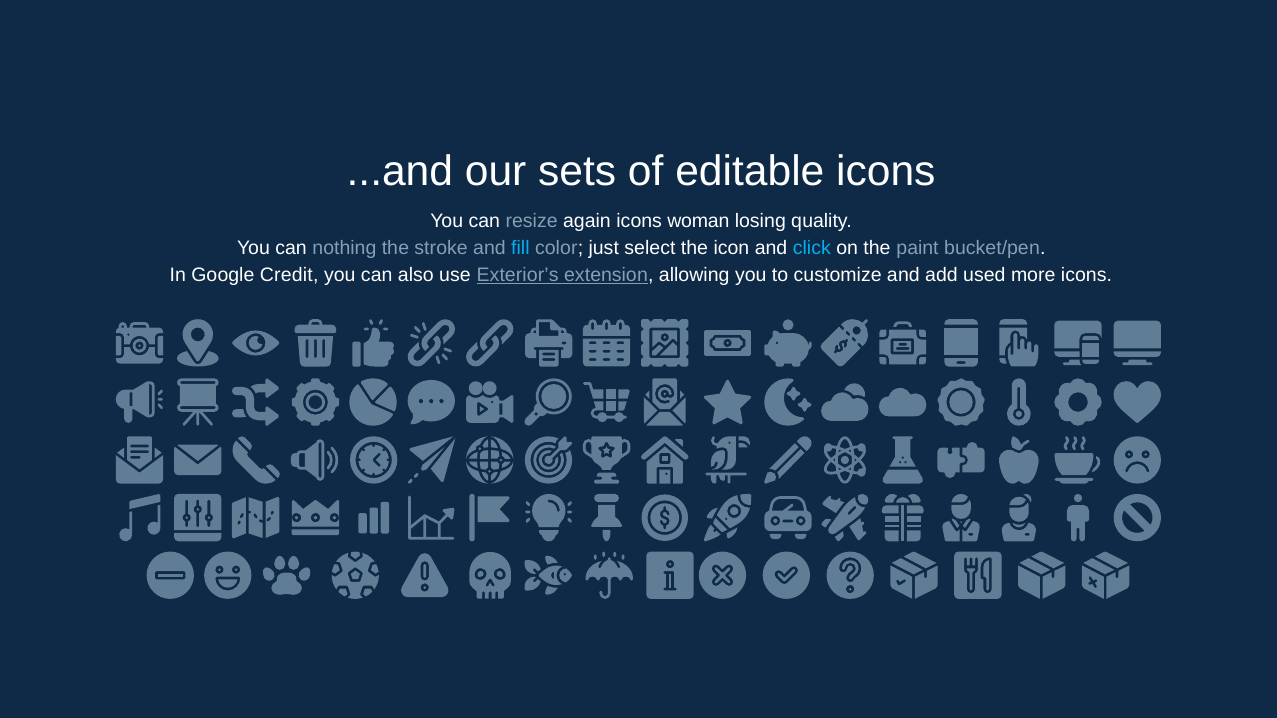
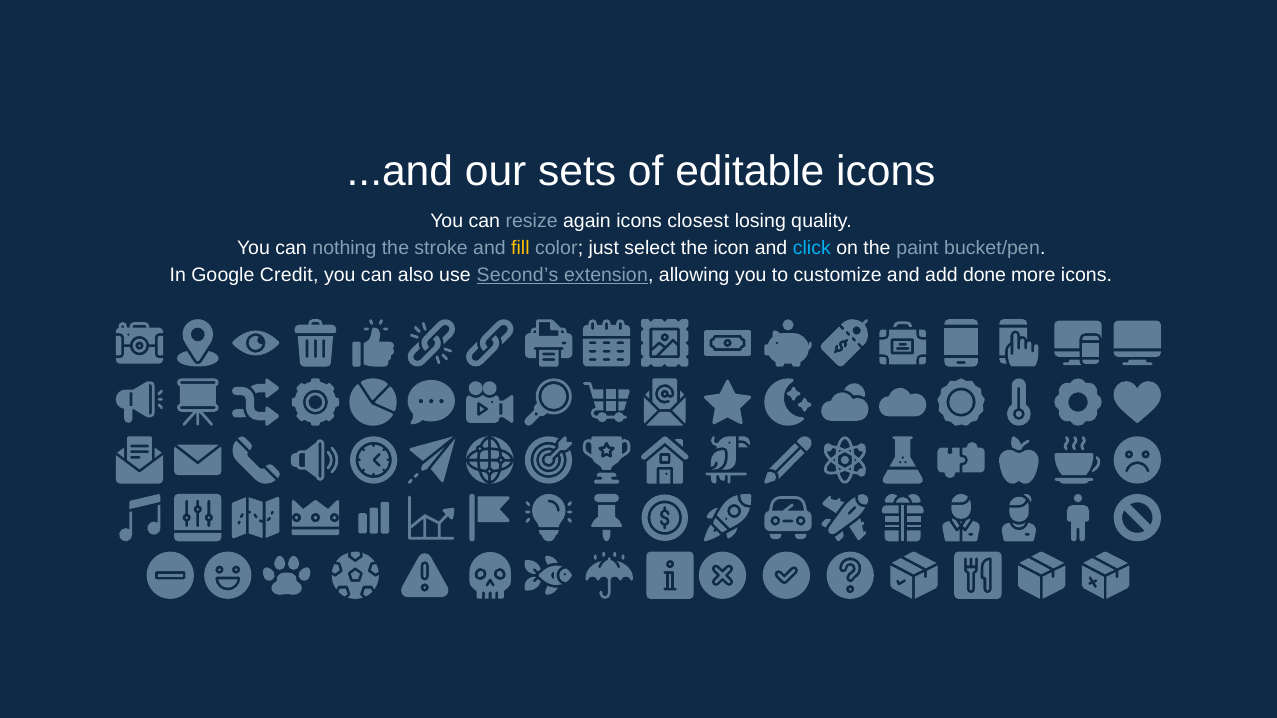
woman: woman -> closest
fill colour: light blue -> yellow
Exterior’s: Exterior’s -> Second’s
used: used -> done
